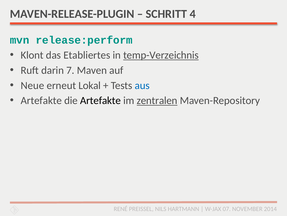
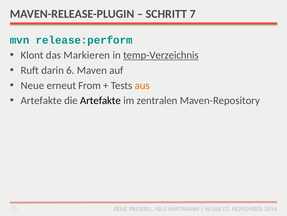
4: 4 -> 7
Etabliertes: Etabliertes -> Markieren
7: 7 -> 6
Lokal: Lokal -> From
aus colour: blue -> orange
zentralen underline: present -> none
